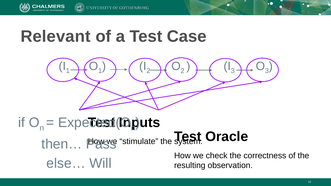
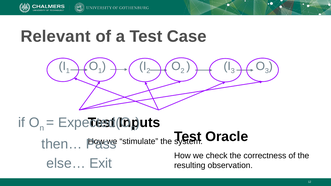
Will: Will -> Exit
